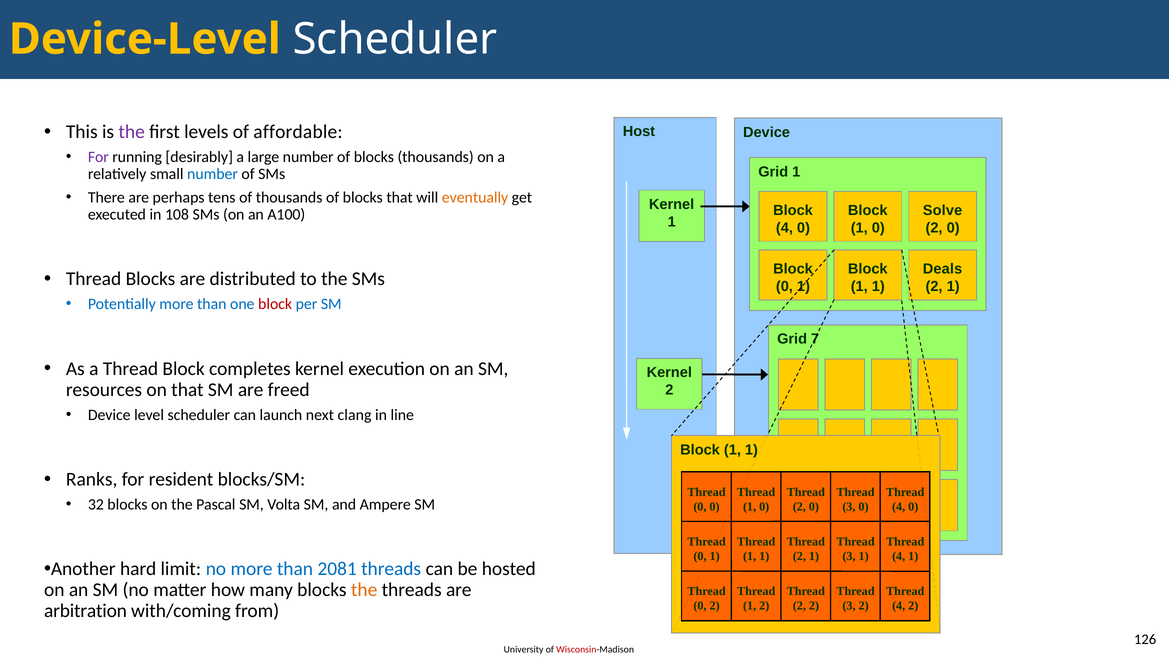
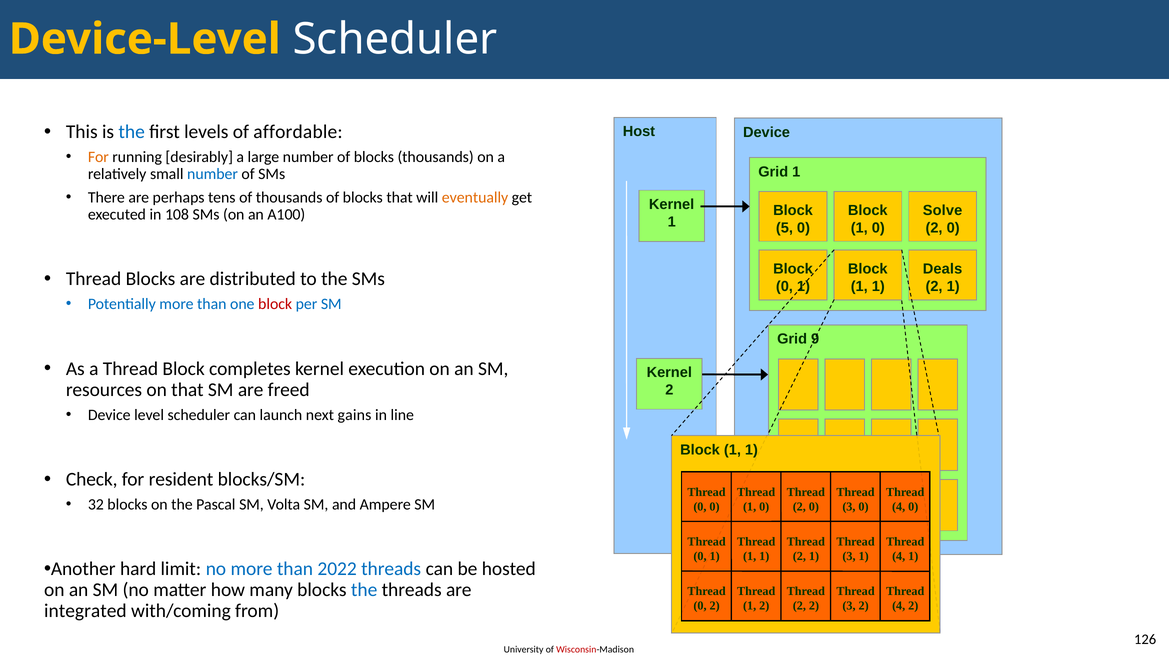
the at (132, 132) colour: purple -> blue
For at (98, 157) colour: purple -> orange
4 at (784, 228): 4 -> 5
7: 7 -> 9
clang: clang -> gains
Ranks: Ranks -> Check
2081: 2081 -> 2022
the at (364, 590) colour: orange -> blue
arbitration: arbitration -> integrated
